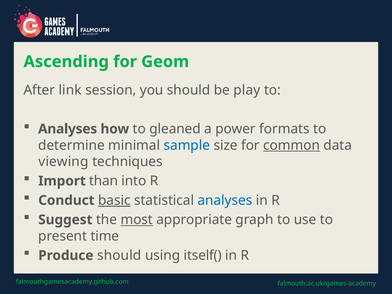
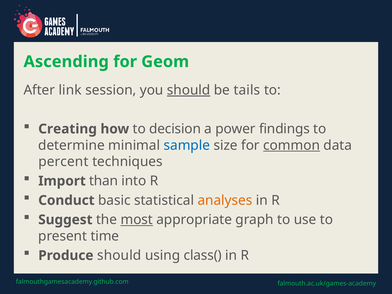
should at (189, 90) underline: none -> present
play: play -> tails
Analyses at (68, 129): Analyses -> Creating
gleaned: gleaned -> decision
formats: formats -> findings
viewing: viewing -> percent
basic underline: present -> none
analyses at (225, 200) colour: blue -> orange
itself(: itself( -> class(
